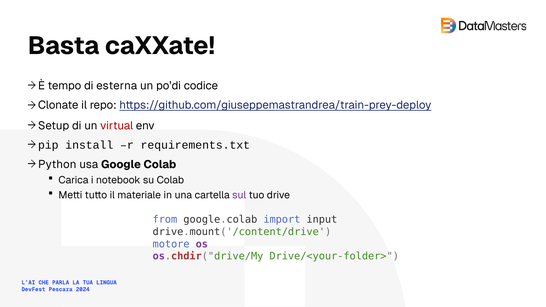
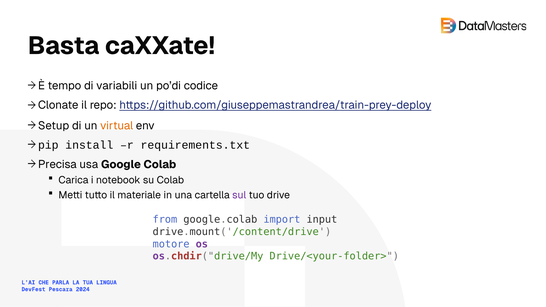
esterna: esterna -> variabili
virtual colour: red -> orange
Python: Python -> Precisa
